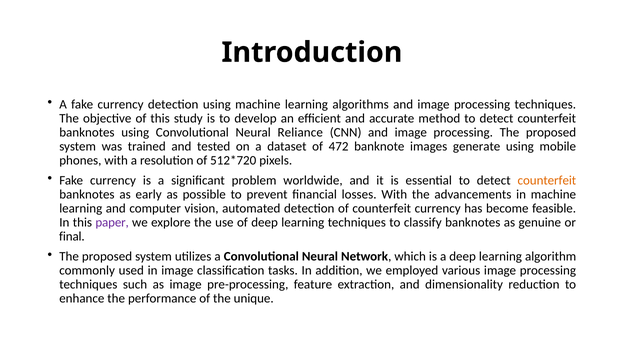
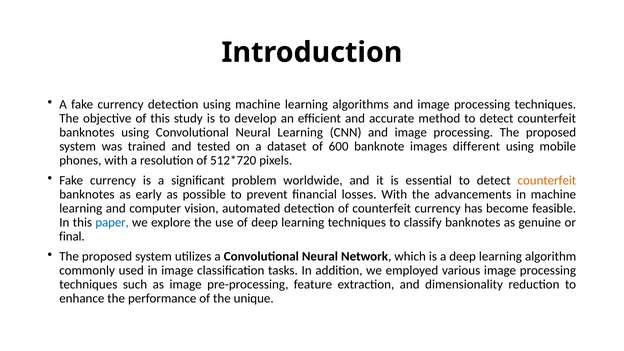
Neural Reliance: Reliance -> Learning
472: 472 -> 600
generate: generate -> different
paper colour: purple -> blue
